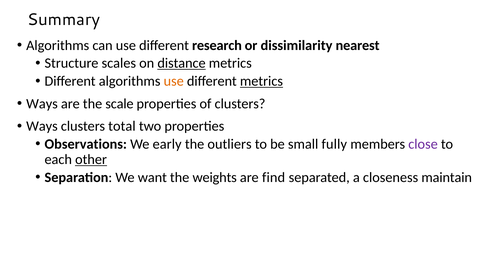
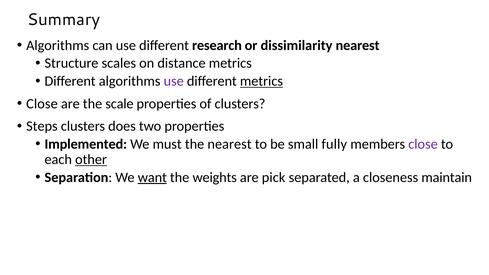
distance underline: present -> none
use at (174, 81) colour: orange -> purple
Ways at (42, 104): Ways -> Close
Ways at (42, 126): Ways -> Steps
total: total -> does
Observations: Observations -> Implemented
early: early -> must
the outliers: outliers -> nearest
want underline: none -> present
find: find -> pick
